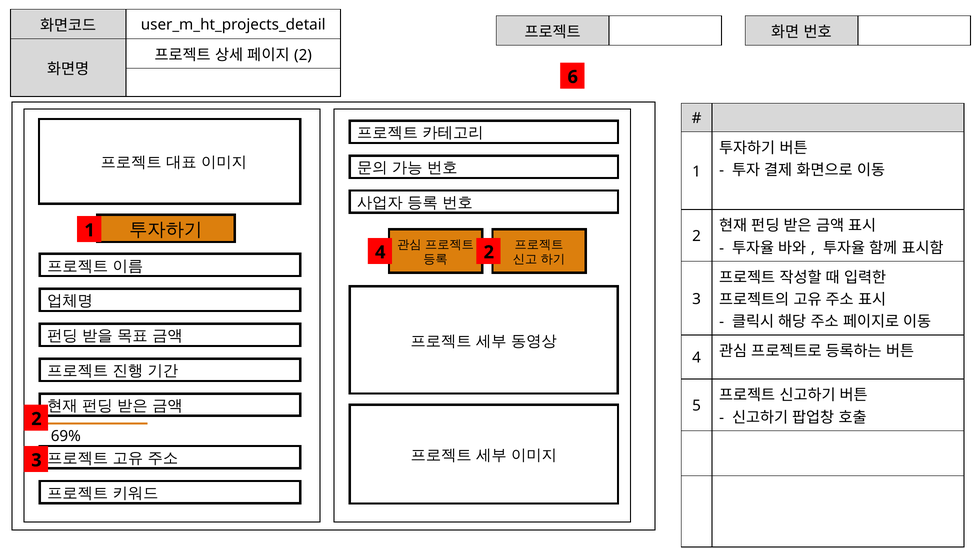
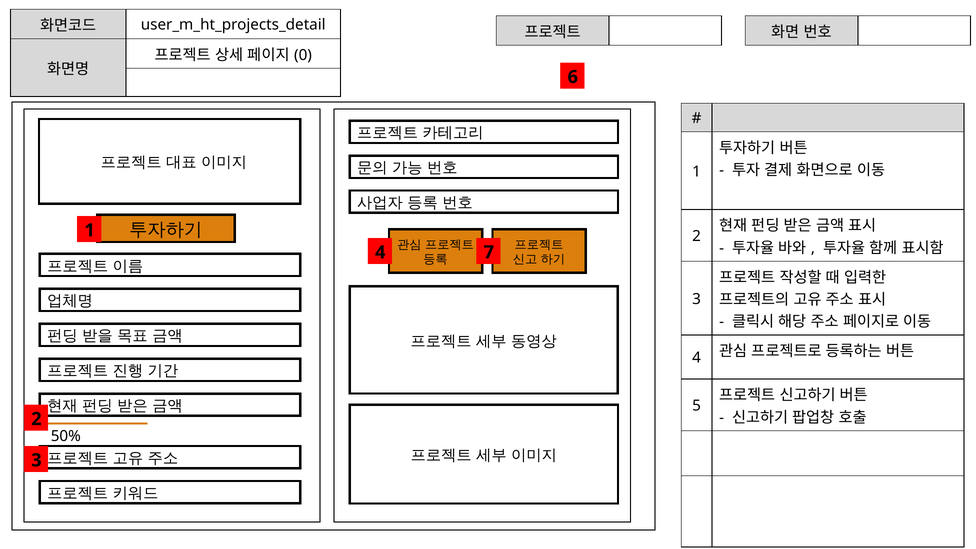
2 at (303, 55): 2 -> 0
4 2: 2 -> 7
69%: 69% -> 50%
